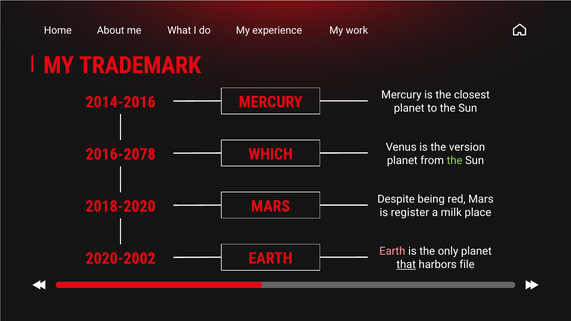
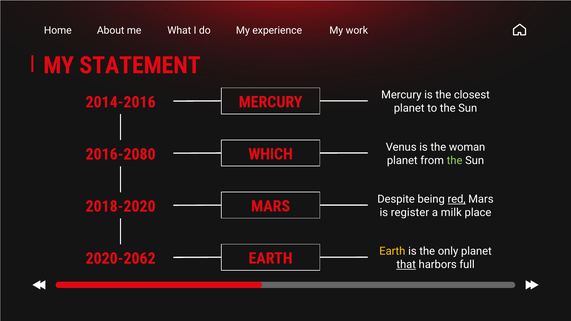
TRADEMARK: TRADEMARK -> STATEMENT
version: version -> woman
2016-2078: 2016-2078 -> 2016-2080
red underline: none -> present
Earth at (392, 251) colour: pink -> yellow
2020-2002: 2020-2002 -> 2020-2062
file: file -> full
